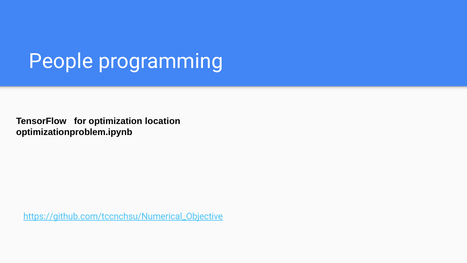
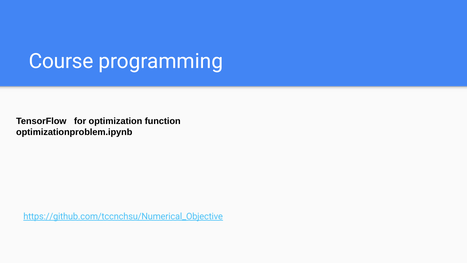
People: People -> Course
location: location -> function
